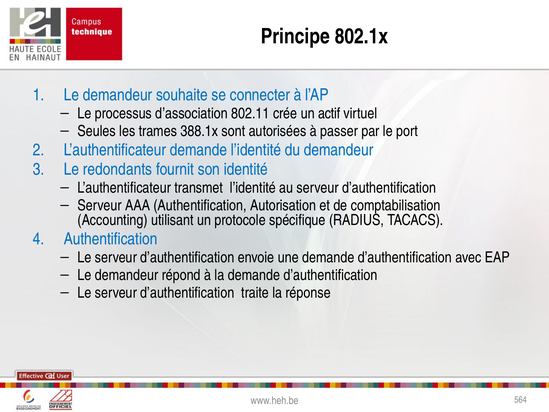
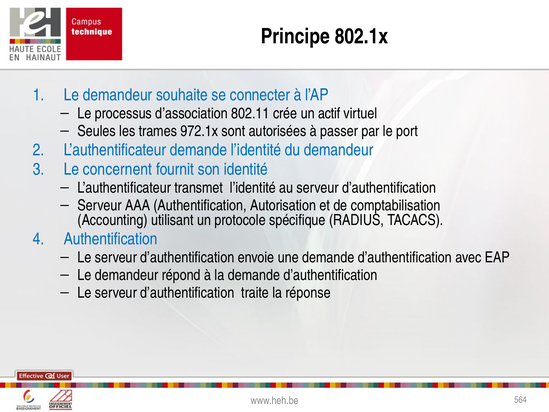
388.1x: 388.1x -> 972.1x
redondants: redondants -> concernent
